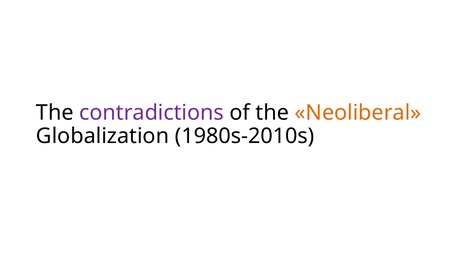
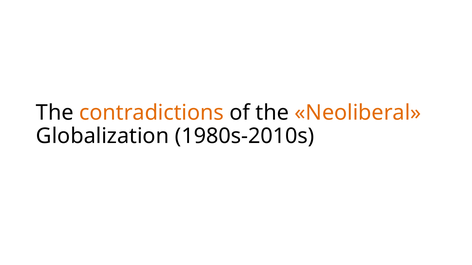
contradictions colour: purple -> orange
